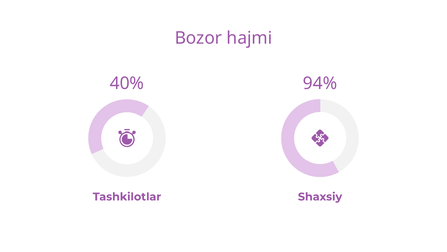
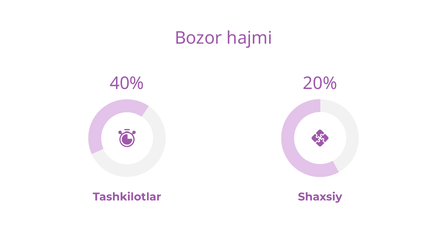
94%: 94% -> 20%
